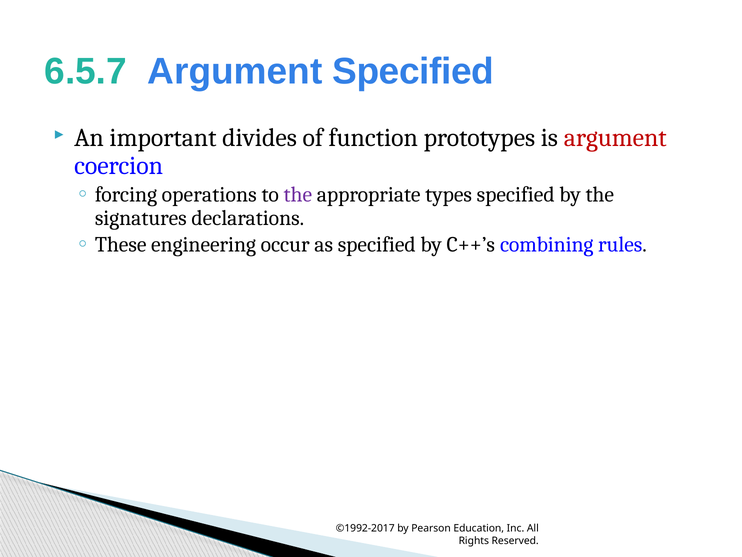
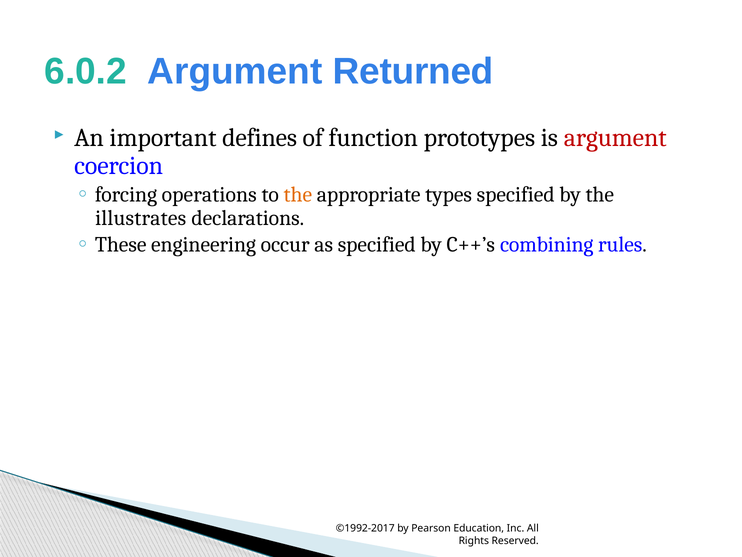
6.5.7: 6.5.7 -> 6.0.2
Argument Specified: Specified -> Returned
divides: divides -> defines
the at (298, 194) colour: purple -> orange
signatures: signatures -> illustrates
